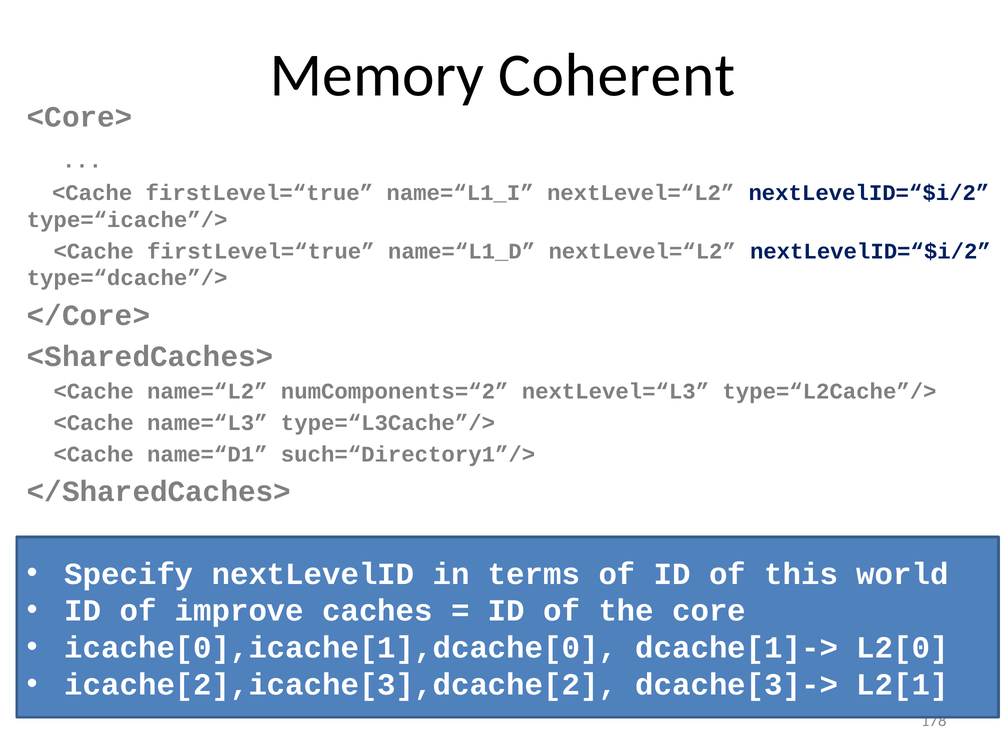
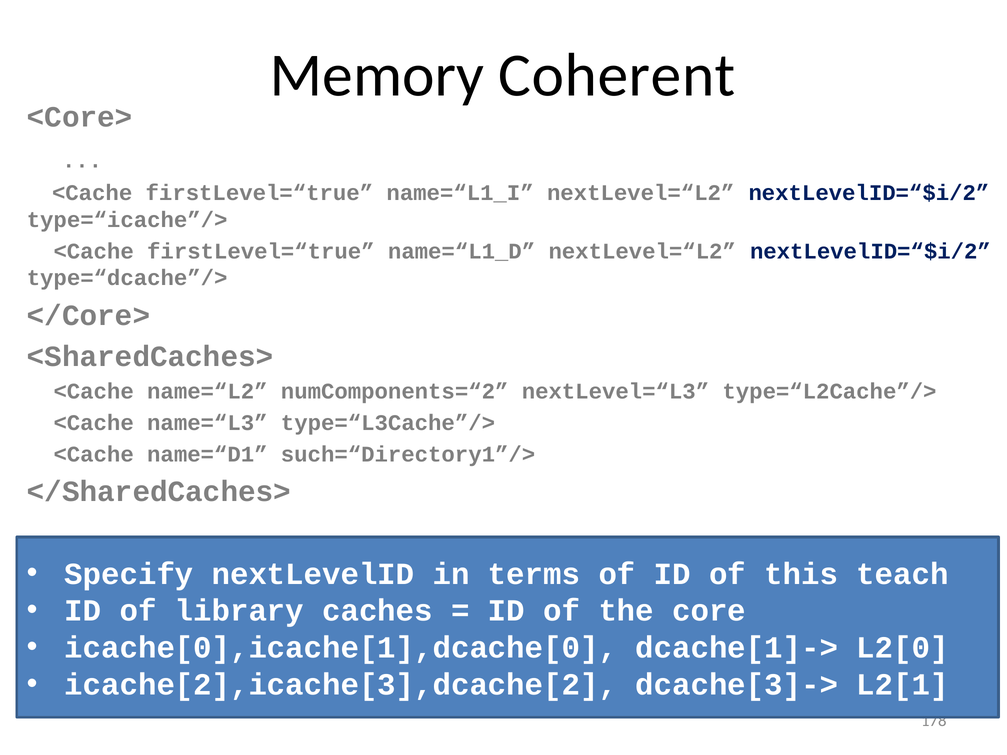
world: world -> teach
improve: improve -> library
